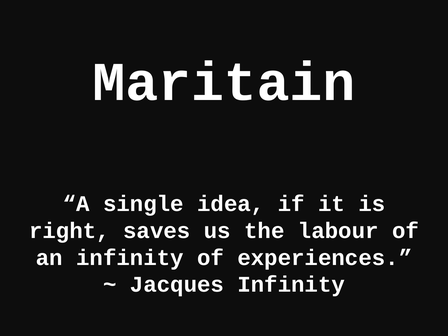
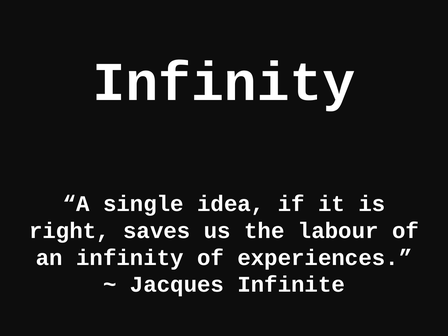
Maritain at (224, 82): Maritain -> Infinity
Jacques Infinity: Infinity -> Infinite
